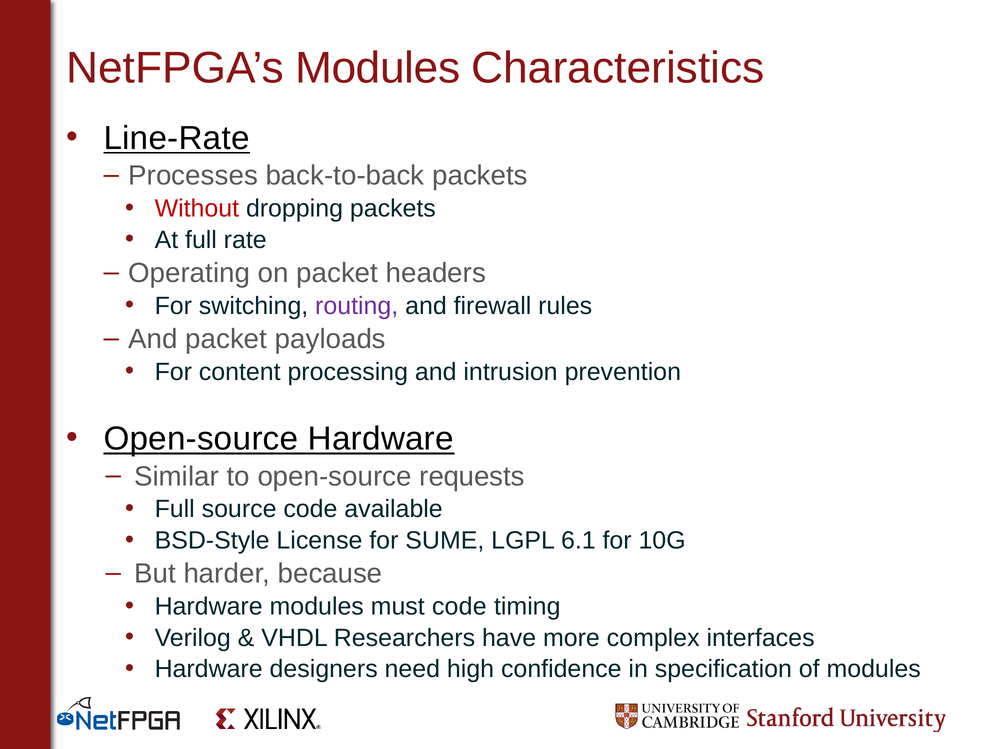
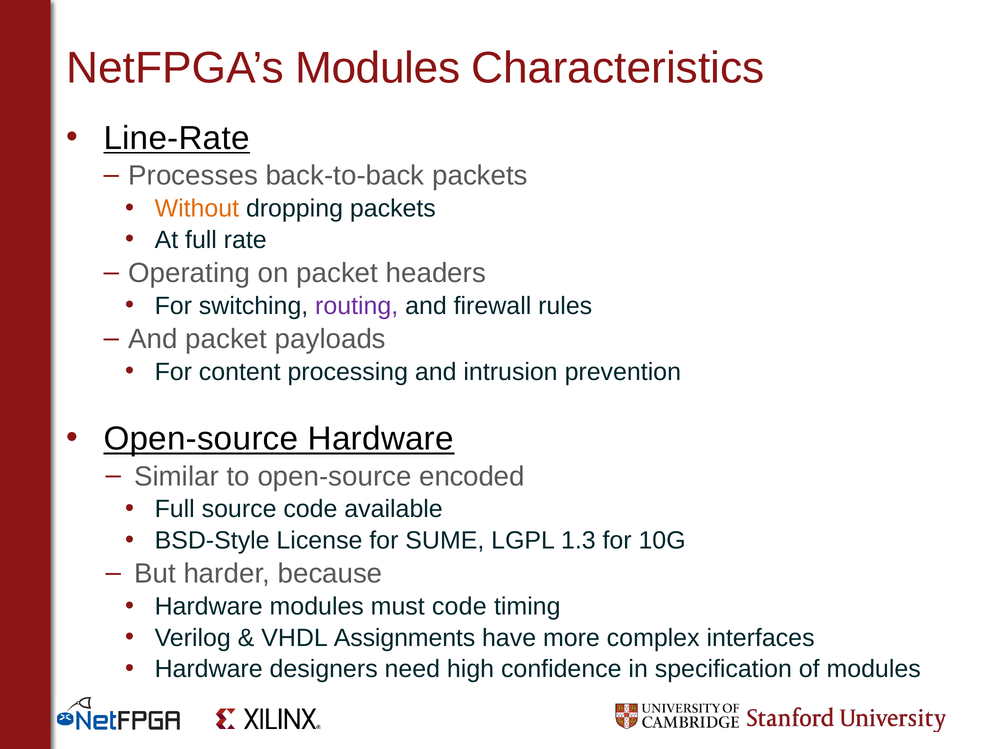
Without colour: red -> orange
requests: requests -> encoded
6.1: 6.1 -> 1.3
Researchers: Researchers -> Assignments
